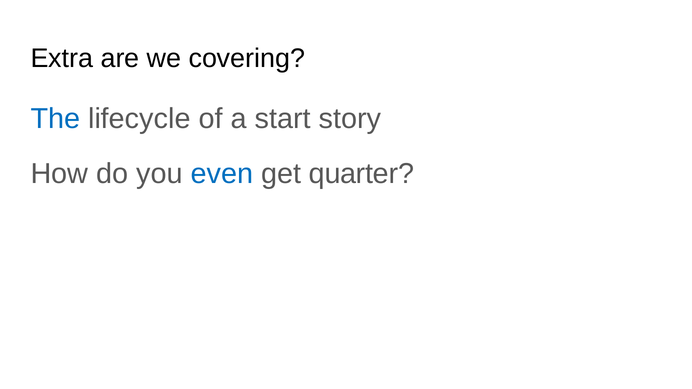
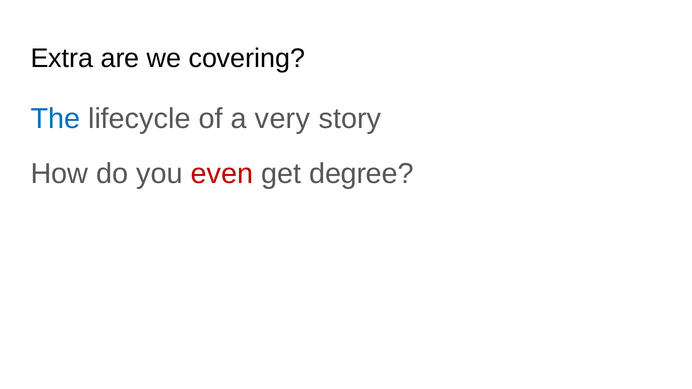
start: start -> very
even colour: blue -> red
quarter: quarter -> degree
